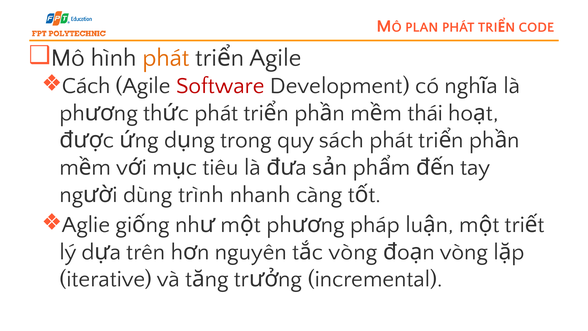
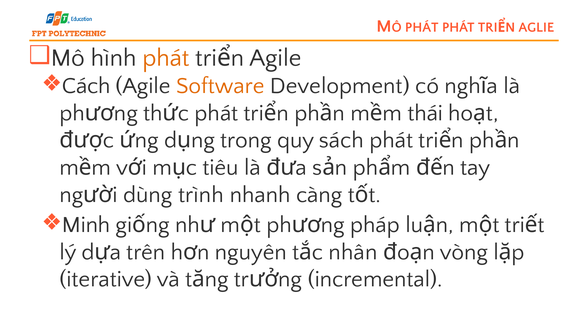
PLAN at (422, 27): PLAN -> PHÁT
CODE: CODE -> AGLIE
Software colour: red -> orange
Aglie: Aglie -> Minh
vòng at (353, 252): vòng -> nhân
